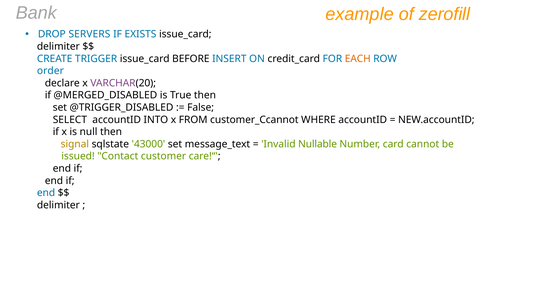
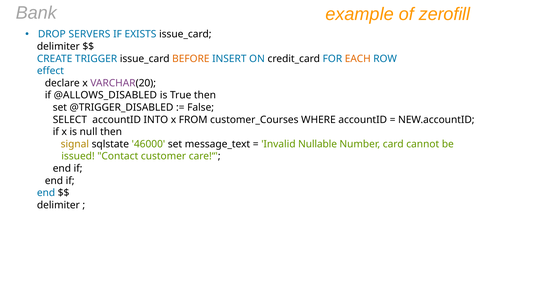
BEFORE colour: black -> orange
order: order -> effect
@MERGED_DISABLED: @MERGED_DISABLED -> @ALLOWS_DISABLED
customer_Ccannot: customer_Ccannot -> customer_Courses
43000: 43000 -> 46000
